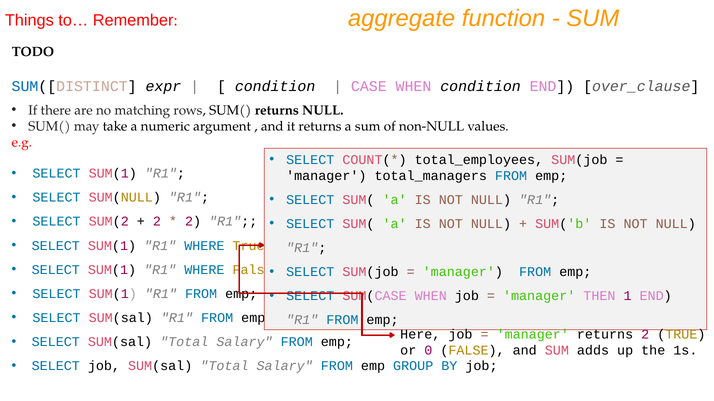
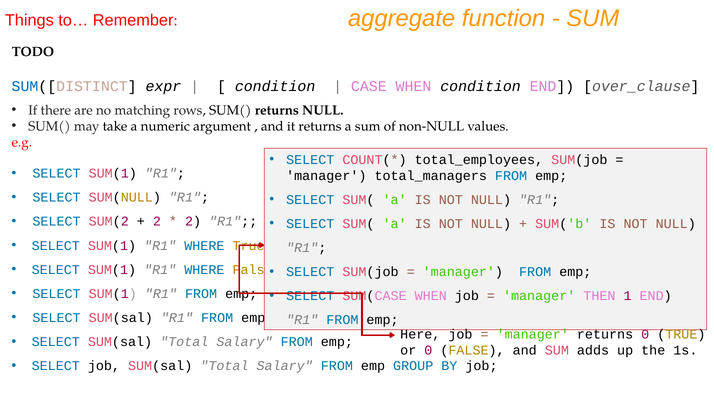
returns 2: 2 -> 0
